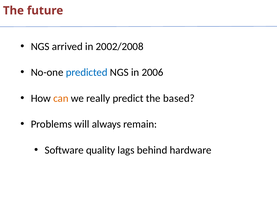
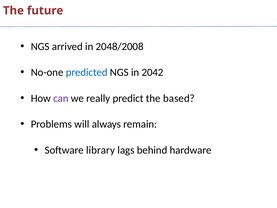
2002/2008: 2002/2008 -> 2048/2008
2006: 2006 -> 2042
can colour: orange -> purple
quality: quality -> library
